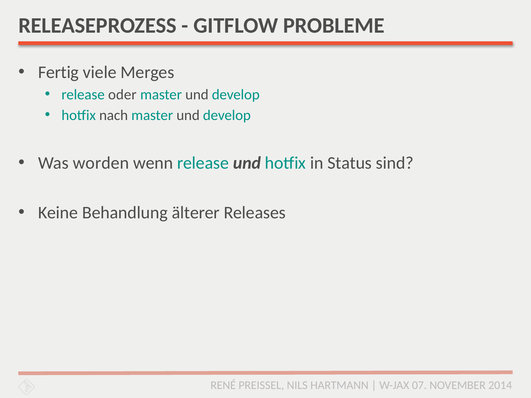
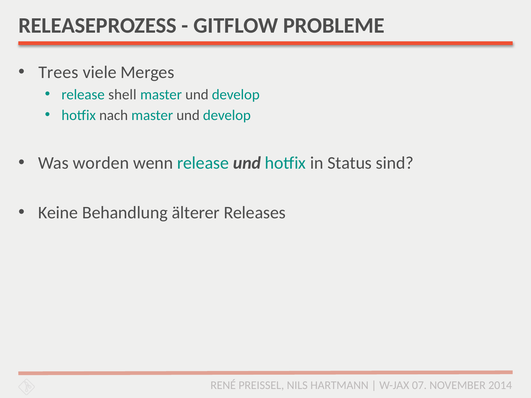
Fertig: Fertig -> Trees
oder: oder -> shell
